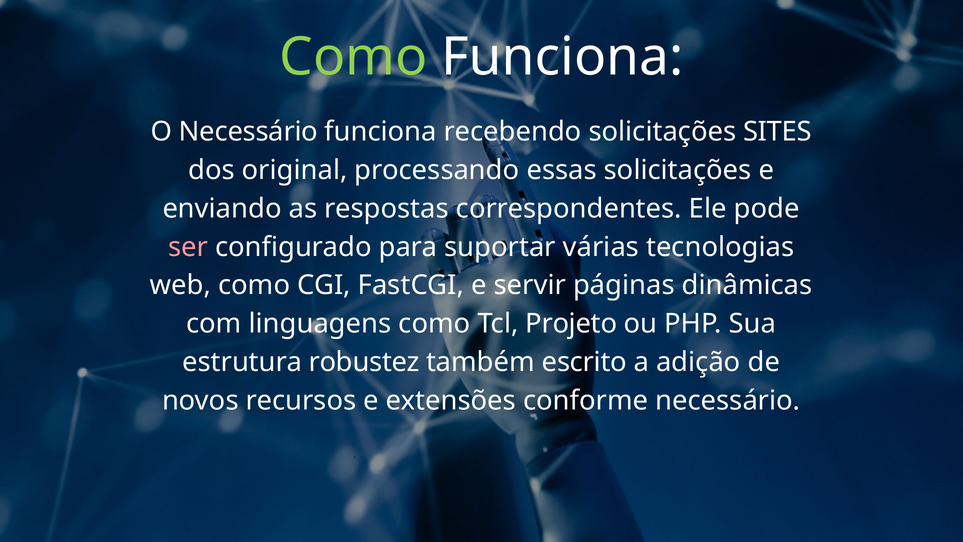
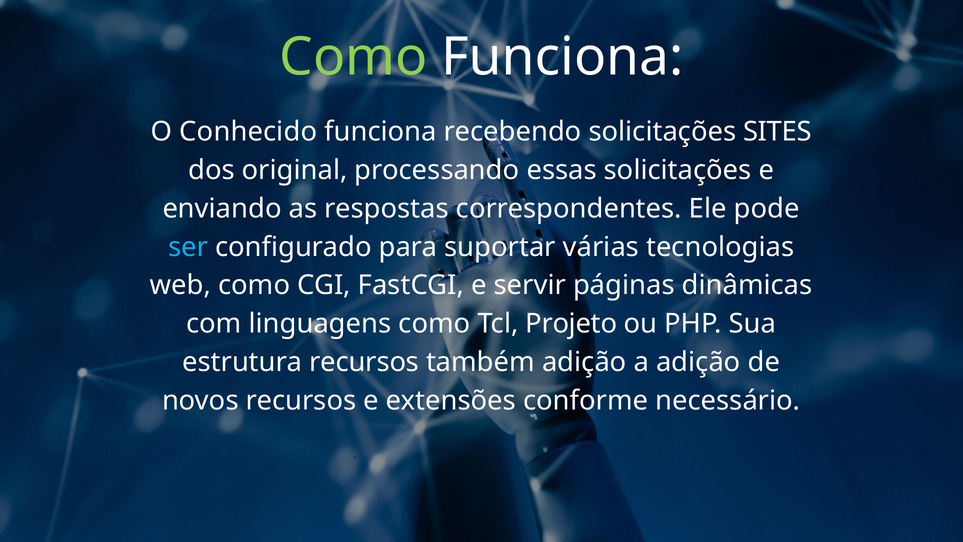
O Necessário: Necessário -> Conhecido
ser colour: pink -> light blue
estrutura robustez: robustez -> recursos
também escrito: escrito -> adição
